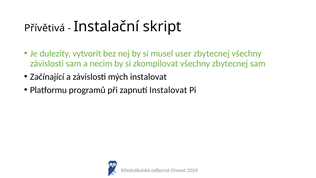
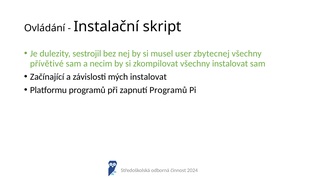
Přívětivá: Přívětivá -> Ovládání
vytvorit: vytvorit -> sestrojil
závislosti at (47, 63): závislosti -> přívětivé
všechny zbytecnej: zbytecnej -> instalovat
zapnutí Instalovat: Instalovat -> Programů
